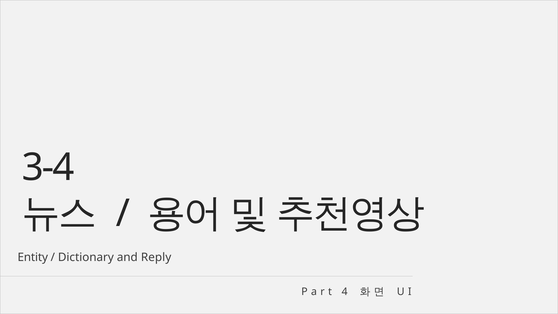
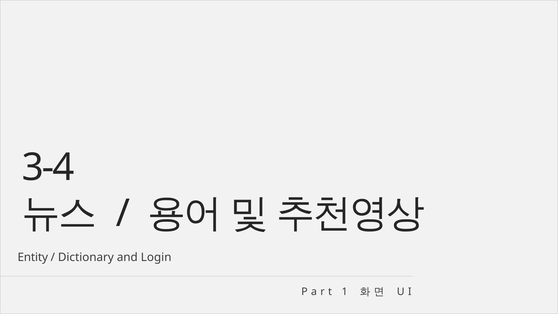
Reply: Reply -> Login
4: 4 -> 1
